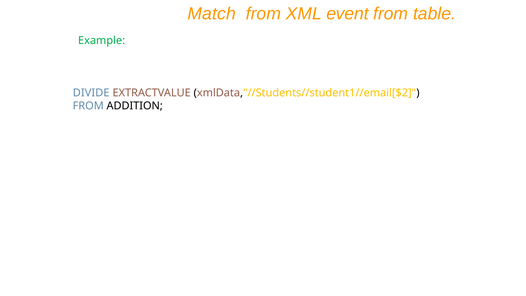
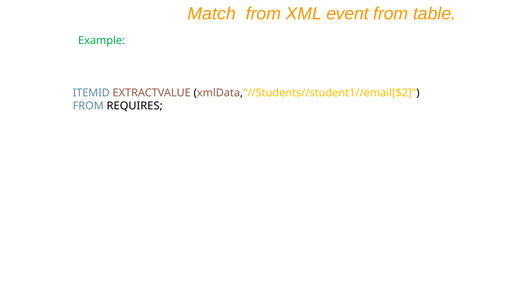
DIVIDE: DIVIDE -> ITEMID
ADDITION: ADDITION -> REQUIRES
